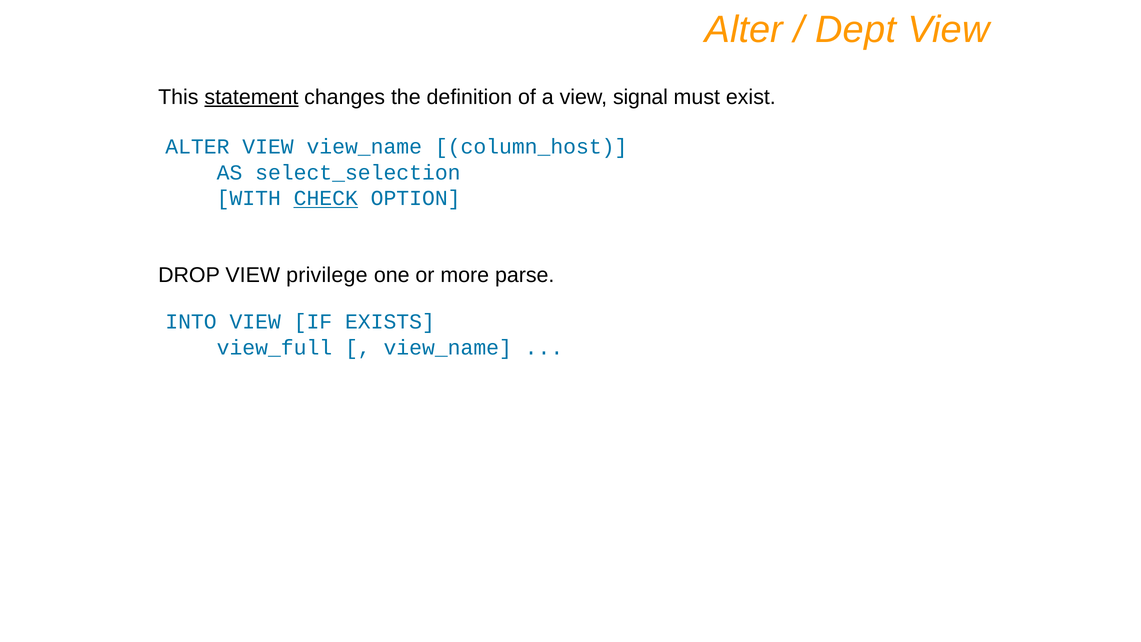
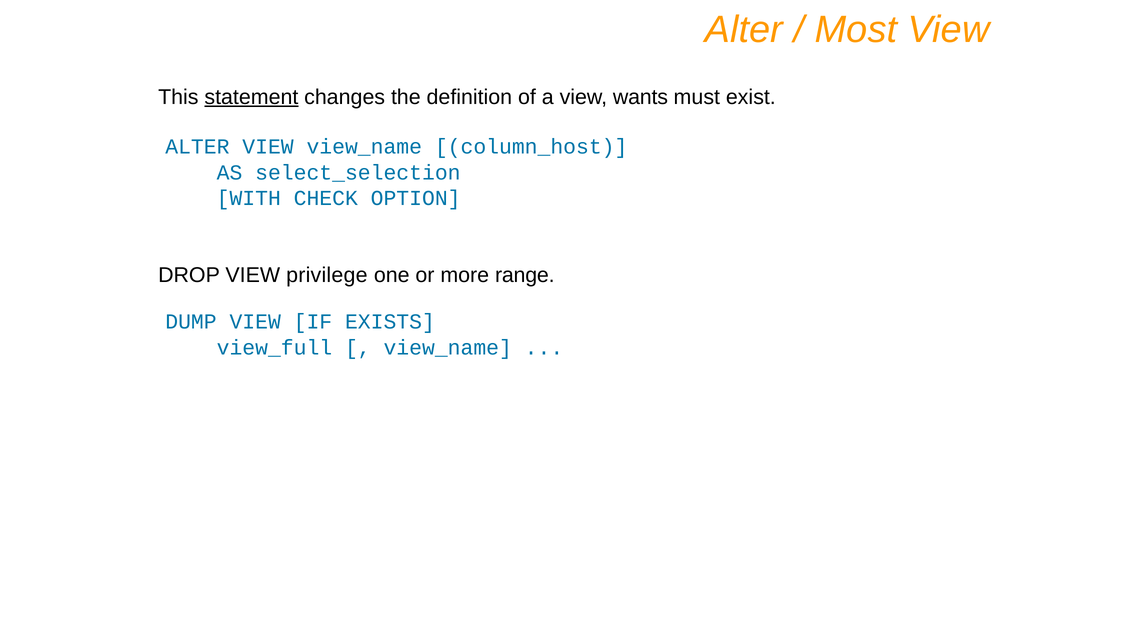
Dept: Dept -> Most
signal: signal -> wants
CHECK underline: present -> none
parse: parse -> range
INTO: INTO -> DUMP
